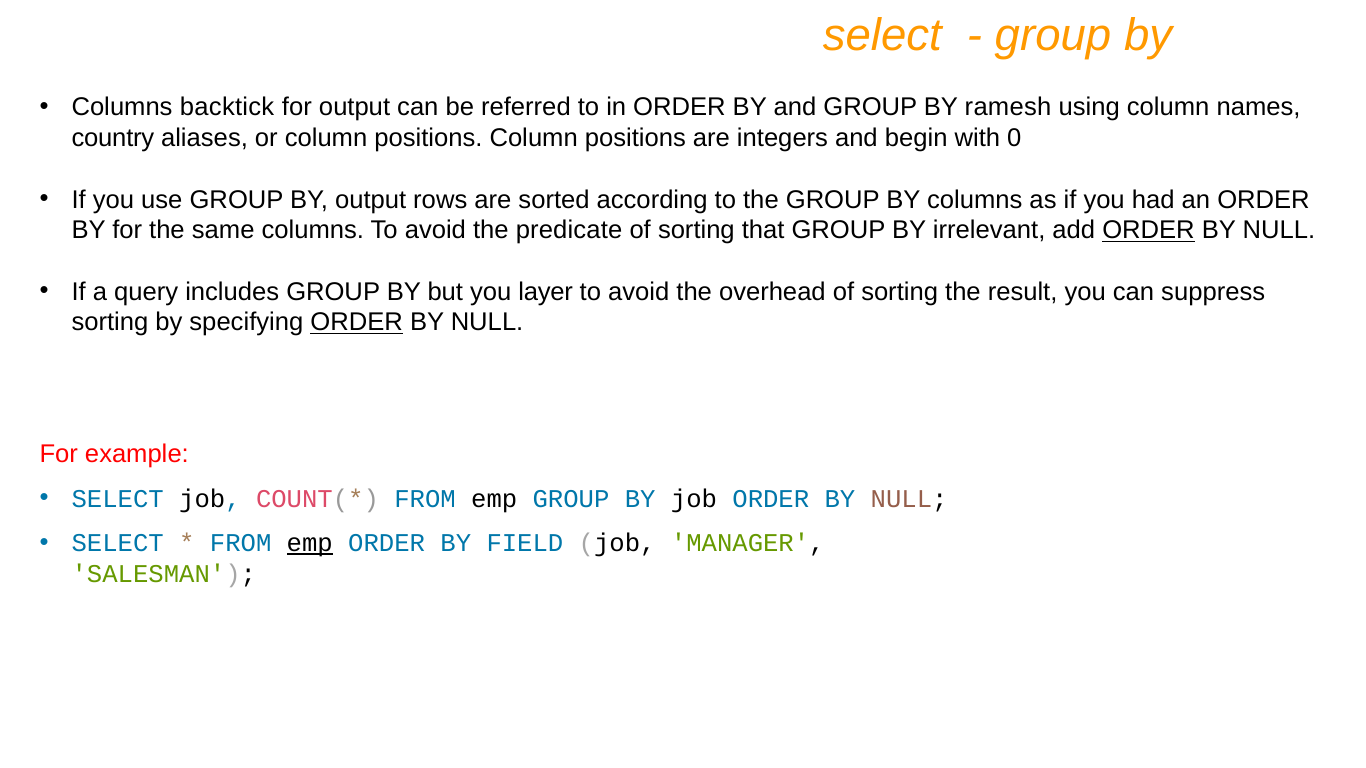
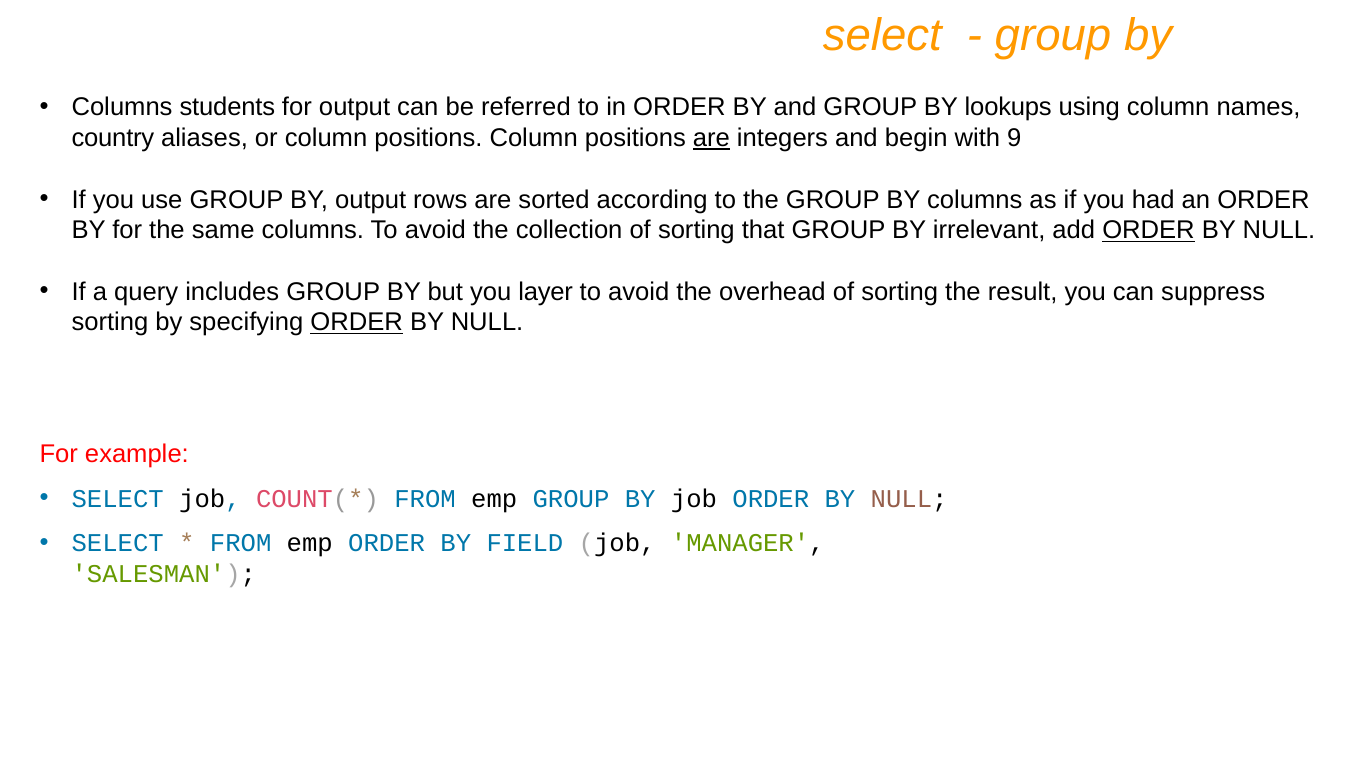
backtick: backtick -> students
ramesh: ramesh -> lookups
are at (711, 138) underline: none -> present
0: 0 -> 9
predicate: predicate -> collection
emp at (310, 543) underline: present -> none
